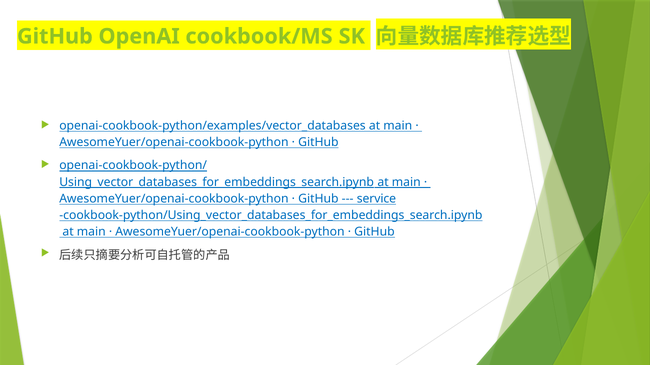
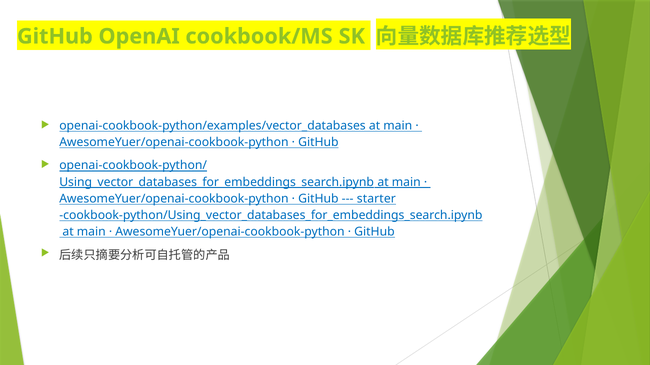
service: service -> starter
